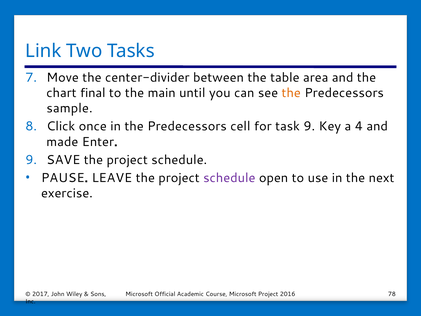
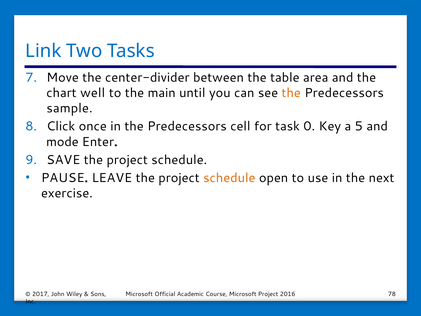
final: final -> well
task 9: 9 -> 0
4: 4 -> 5
made: made -> mode
schedule at (229, 178) colour: purple -> orange
